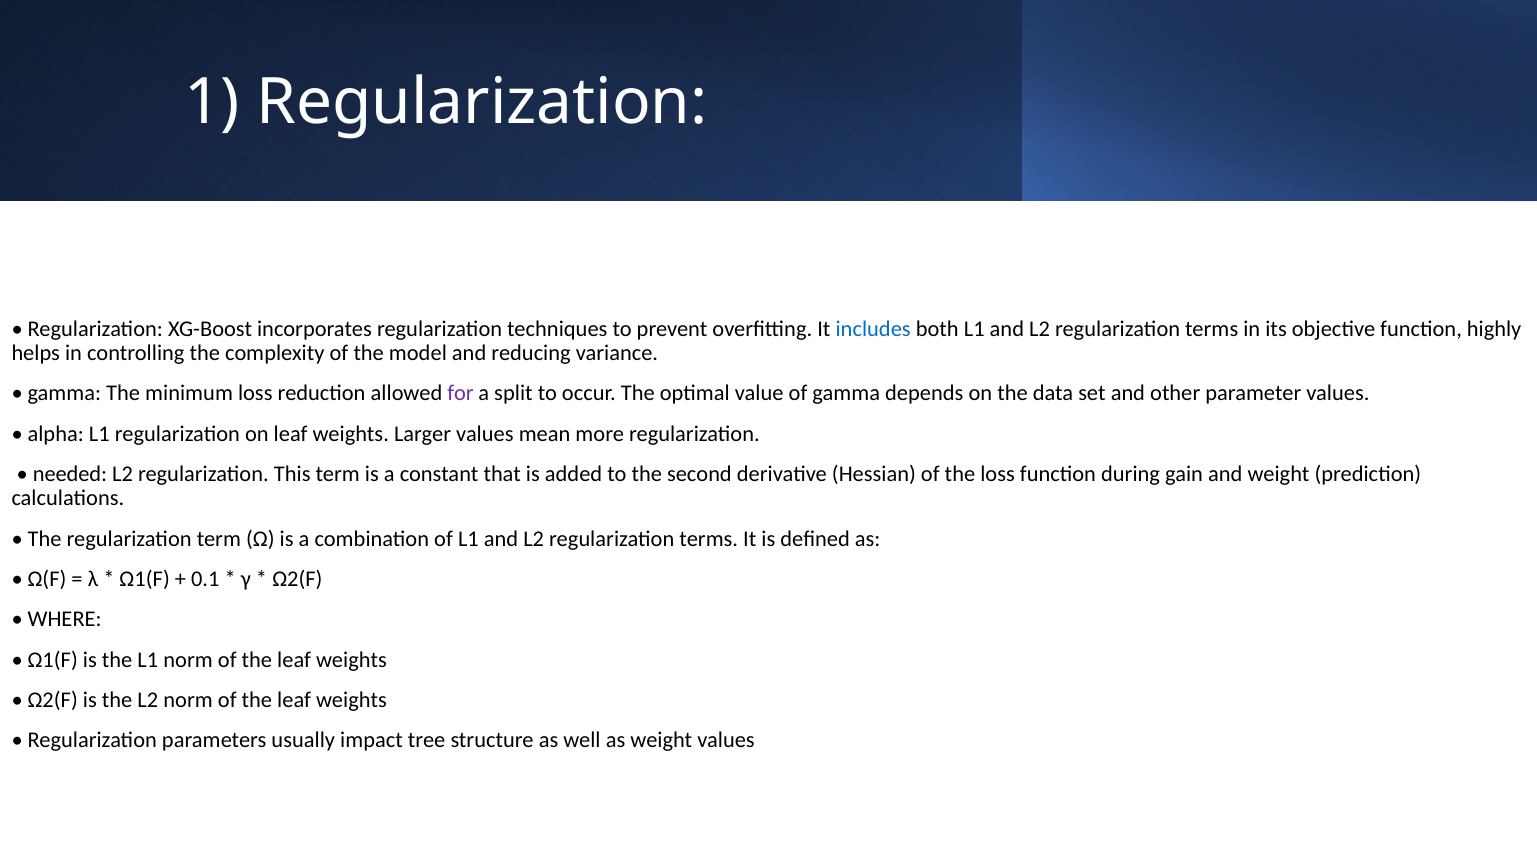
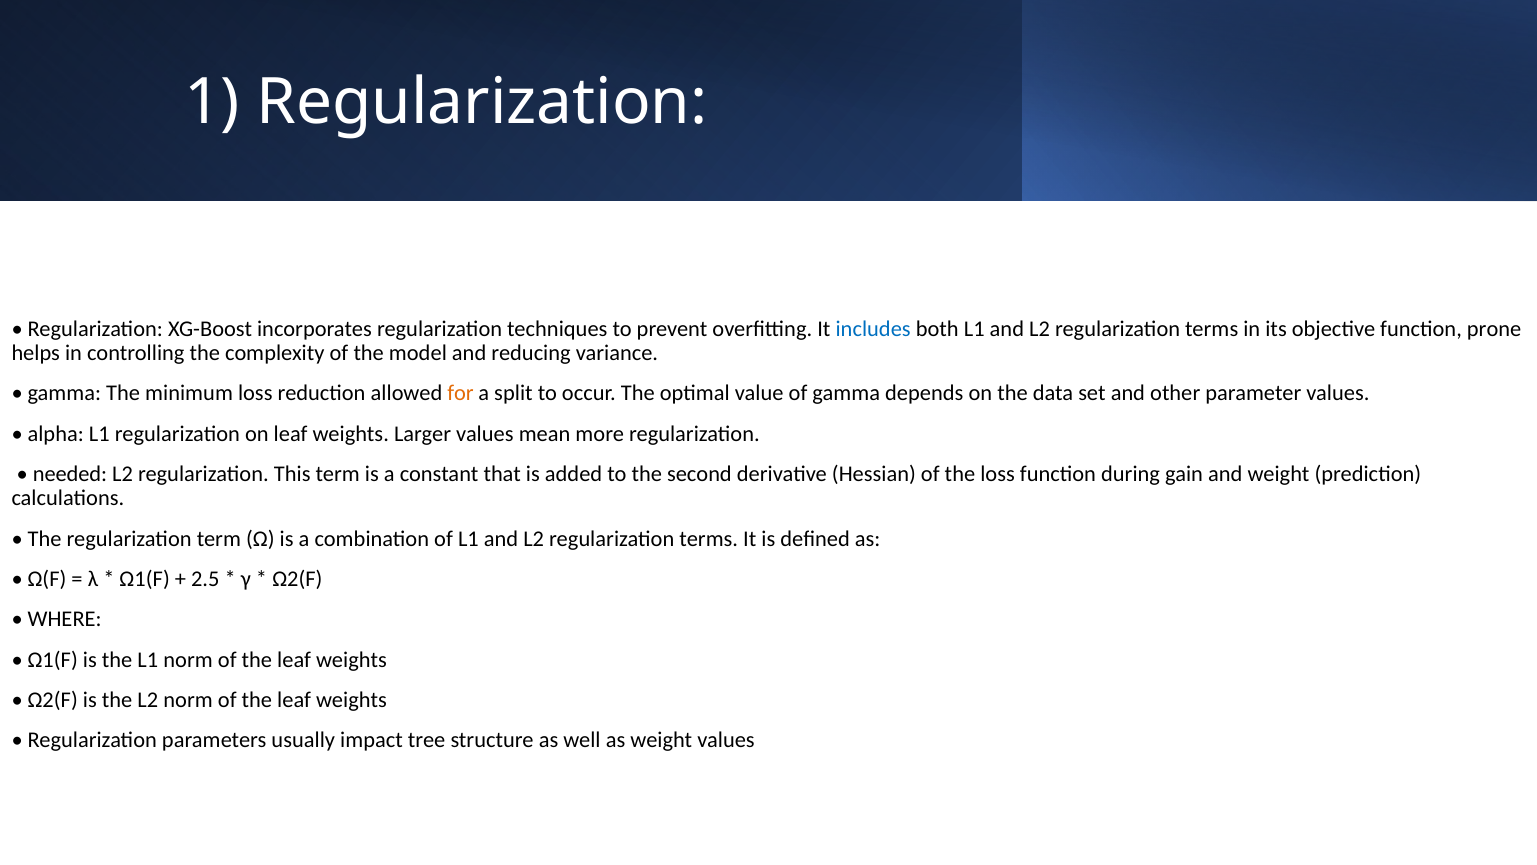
highly: highly -> prone
for colour: purple -> orange
0.1: 0.1 -> 2.5
